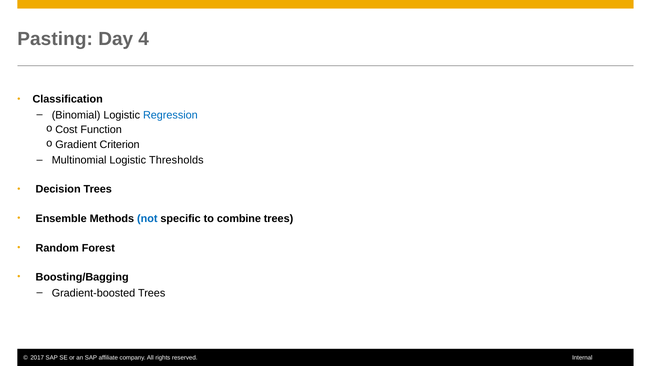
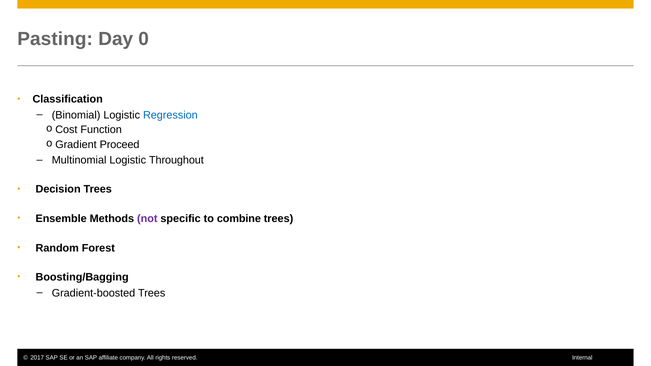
4: 4 -> 0
Criterion: Criterion -> Proceed
Thresholds: Thresholds -> Throughout
not colour: blue -> purple
